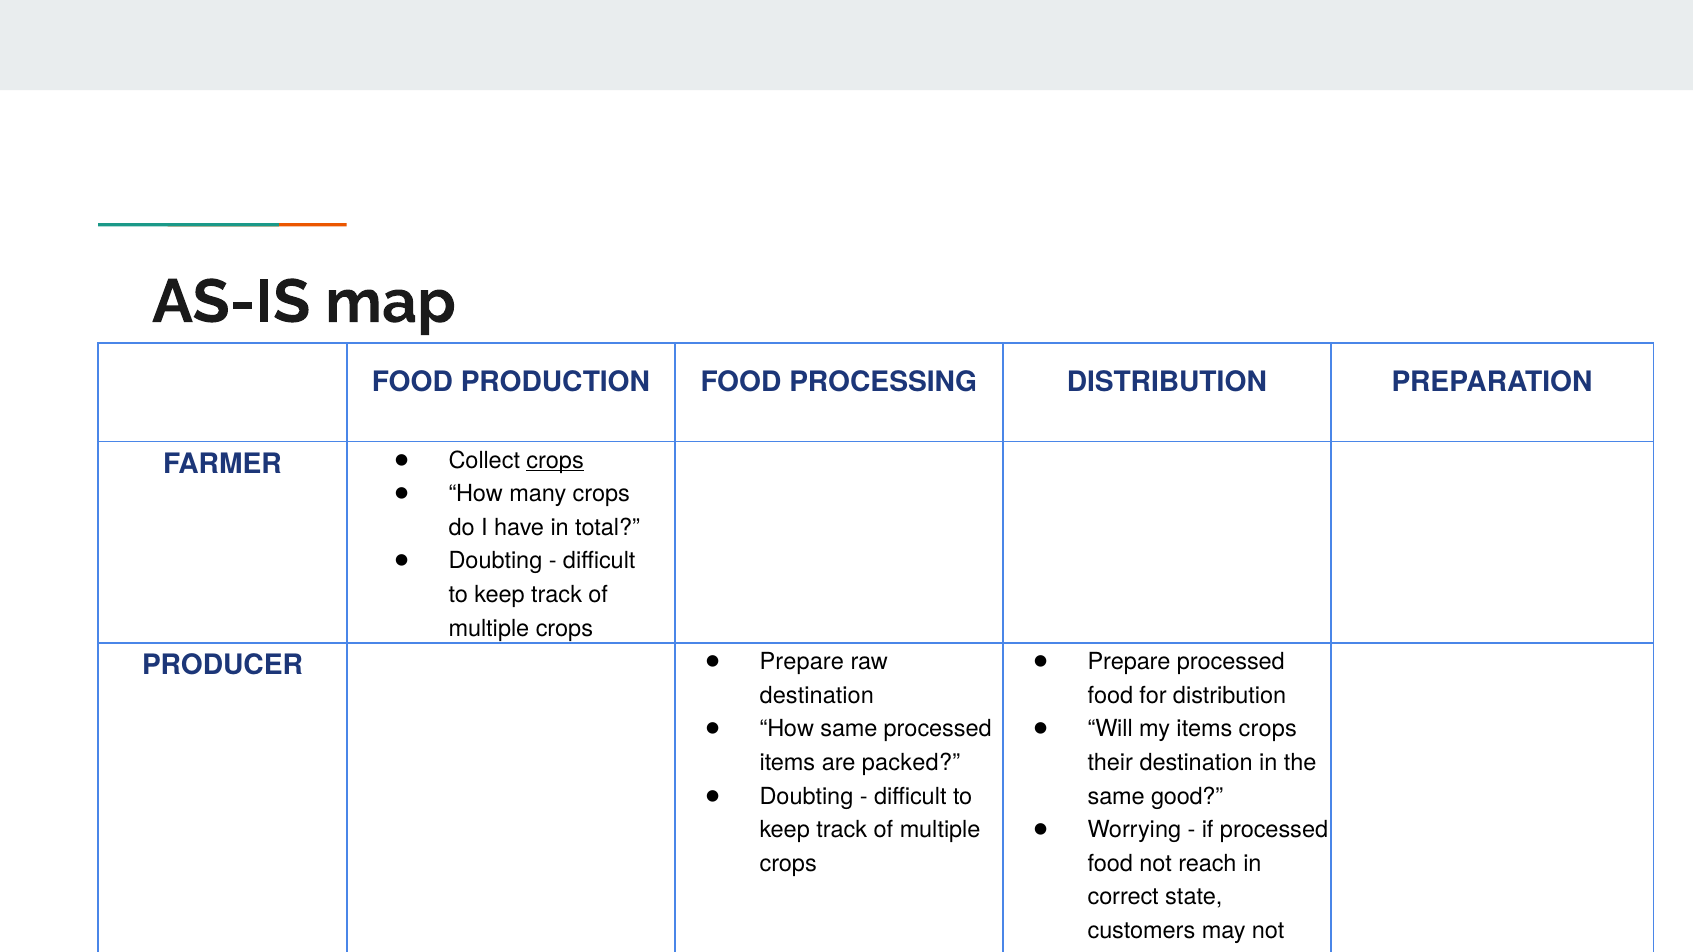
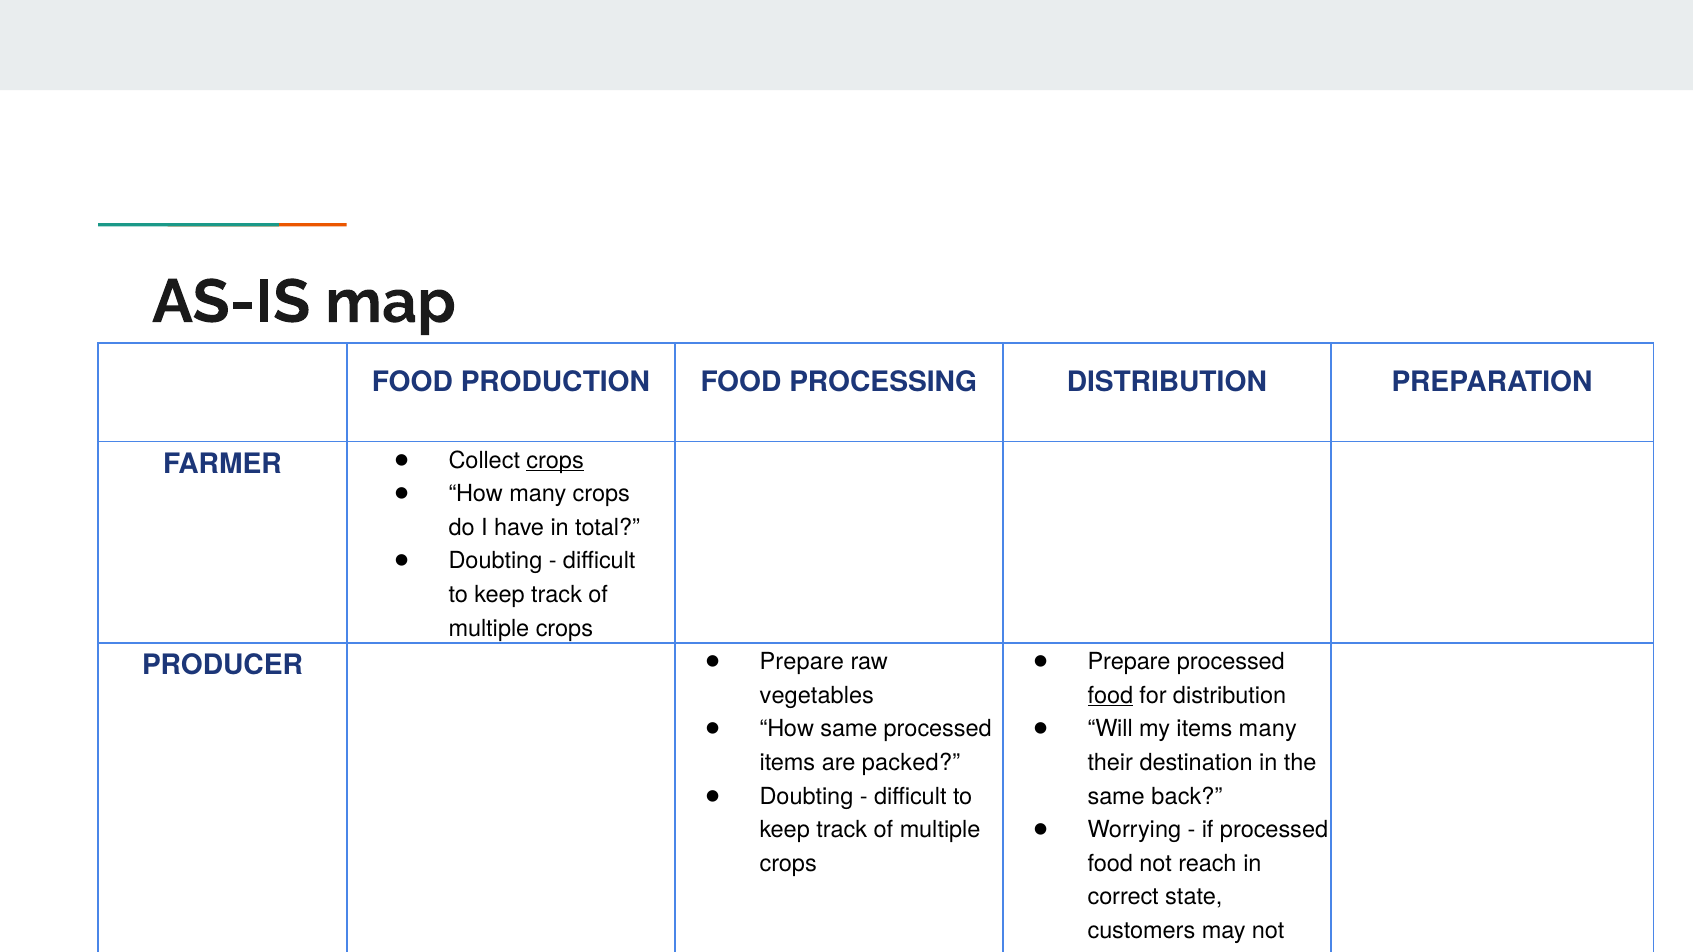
destination at (817, 696): destination -> vegetables
food at (1110, 696) underline: none -> present
items crops: crops -> many
good: good -> back
